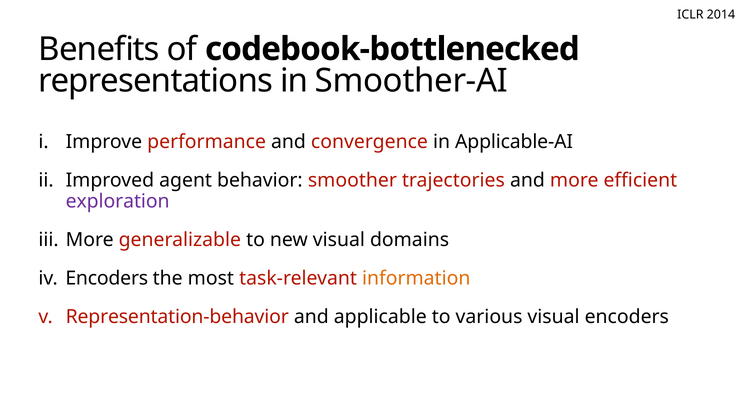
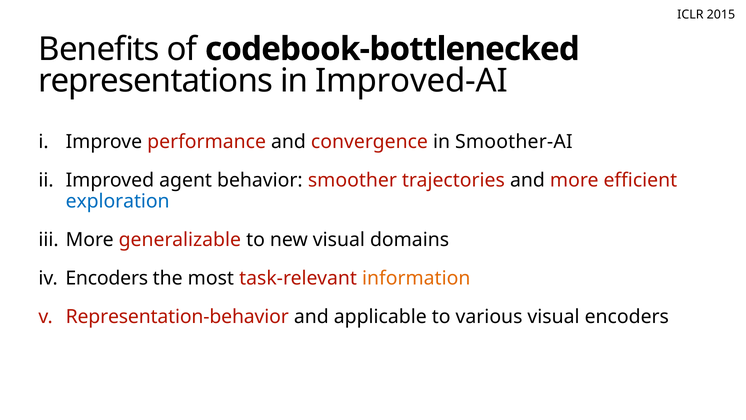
2014: 2014 -> 2015
Smoother-AI: Smoother-AI -> Improved-AI
Applicable-AI: Applicable-AI -> Smoother-AI
exploration colour: purple -> blue
